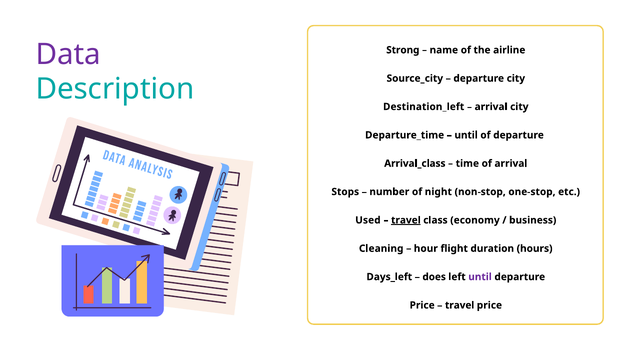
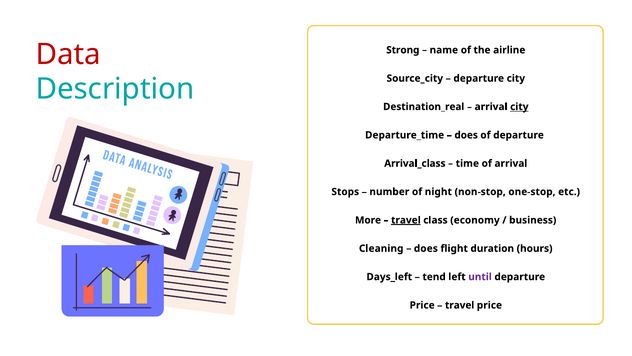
Data colour: purple -> red
Destination_left: Destination_left -> Destination_real
city at (519, 107) underline: none -> present
until at (466, 135): until -> does
Used: Used -> More
hour at (426, 248): hour -> does
does: does -> tend
